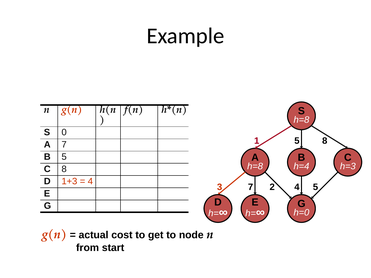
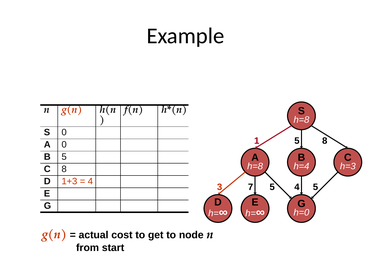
A 7: 7 -> 0
3 2: 2 -> 5
